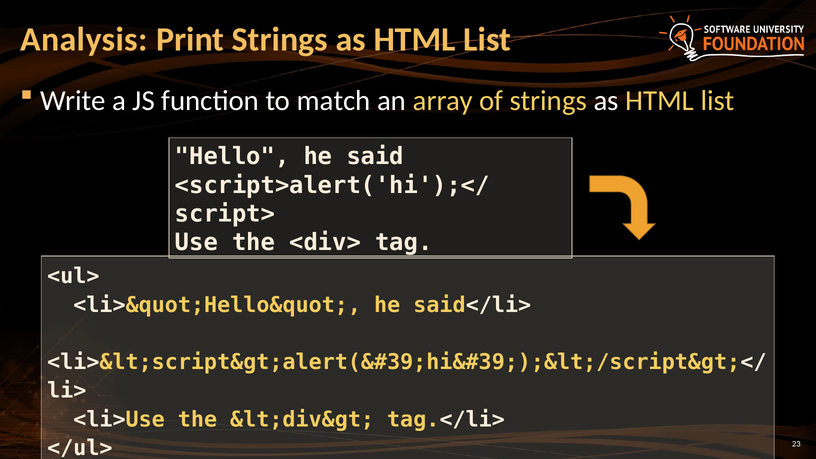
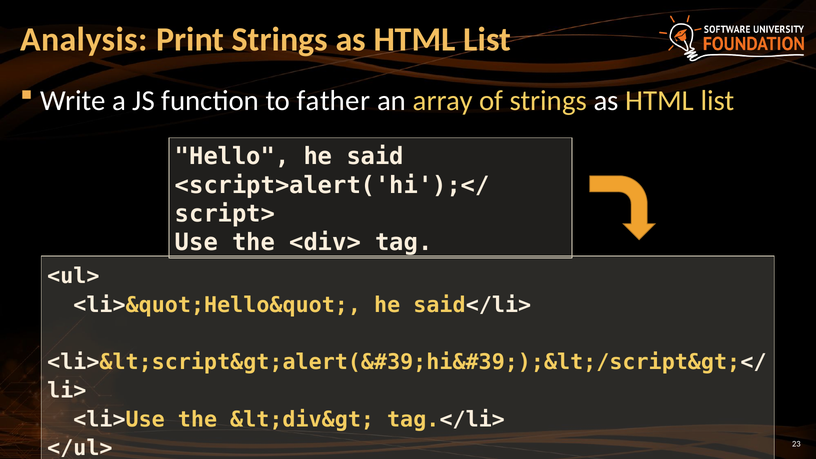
match: match -> father
